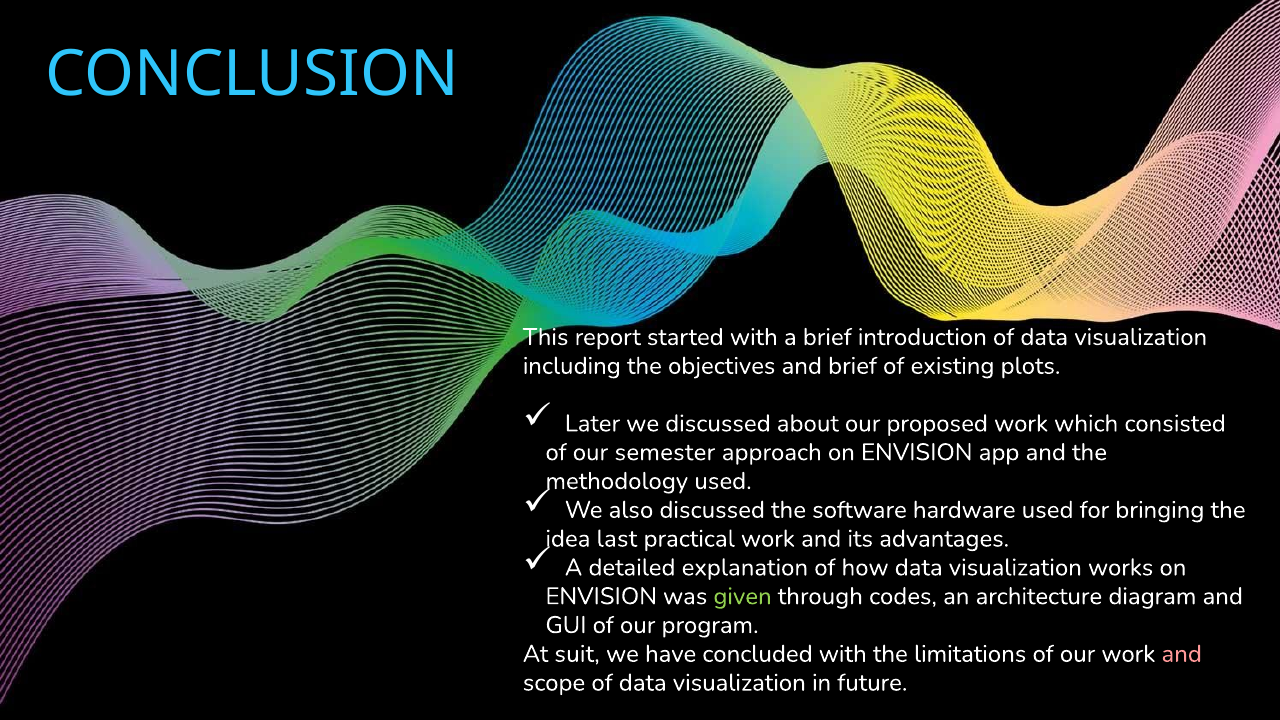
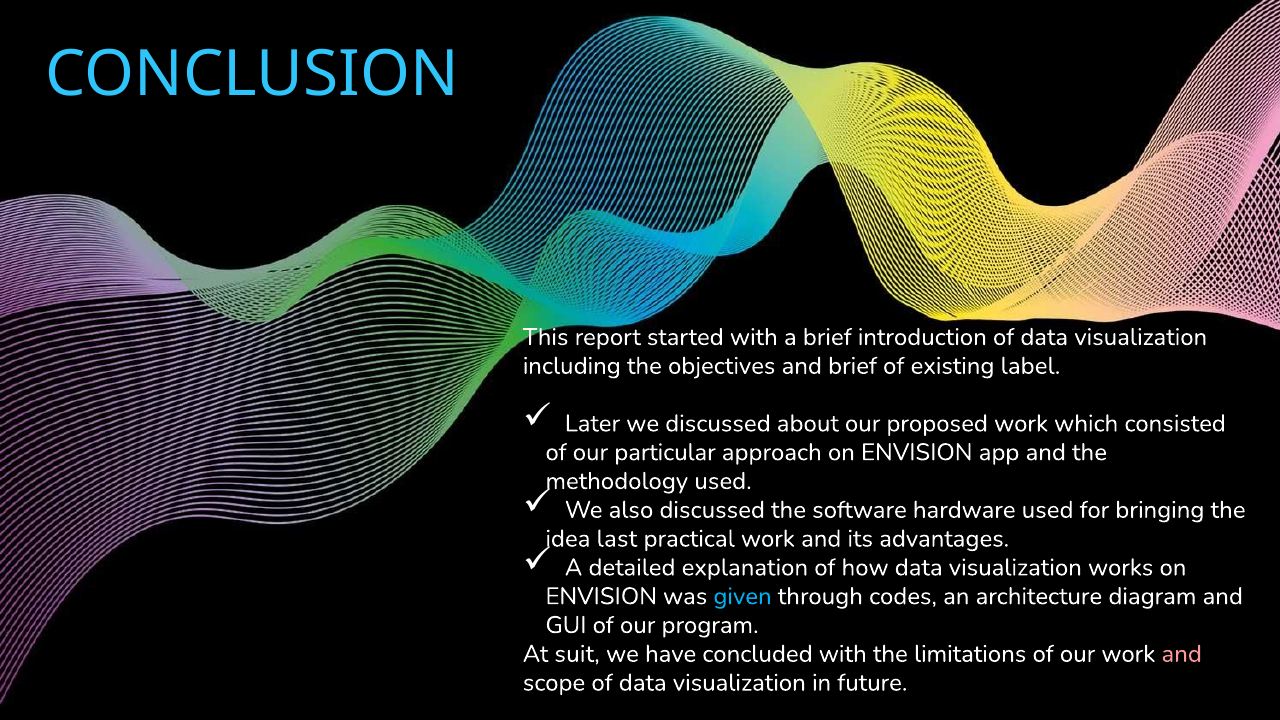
plots: plots -> label
semester: semester -> particular
given colour: light green -> light blue
